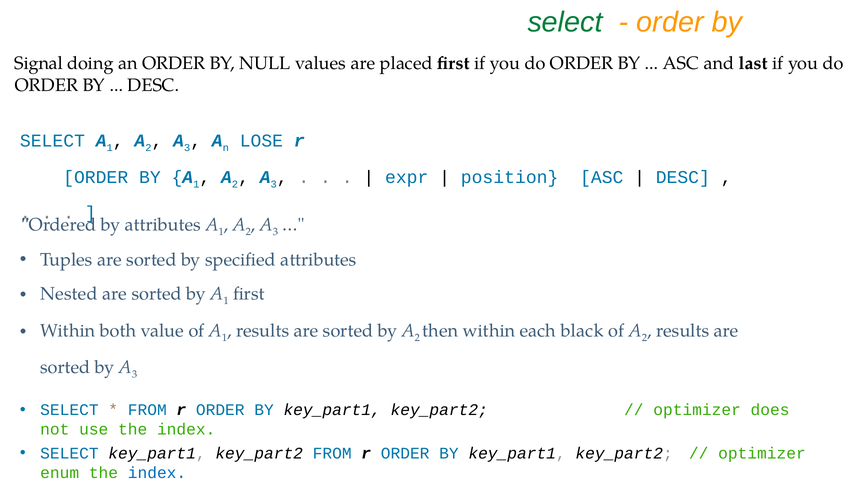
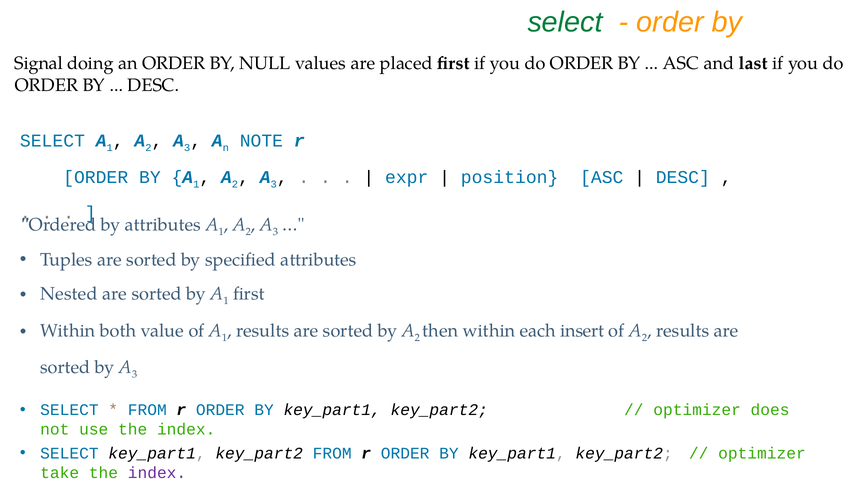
LOSE: LOSE -> NOTE
black: black -> insert
enum: enum -> take
index at (157, 473) colour: blue -> purple
